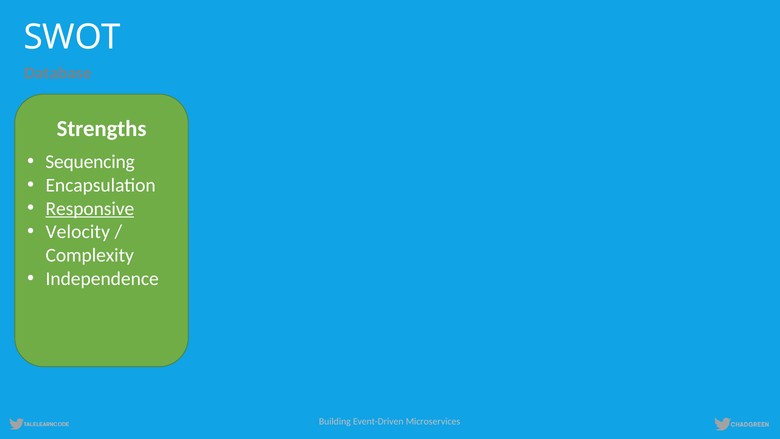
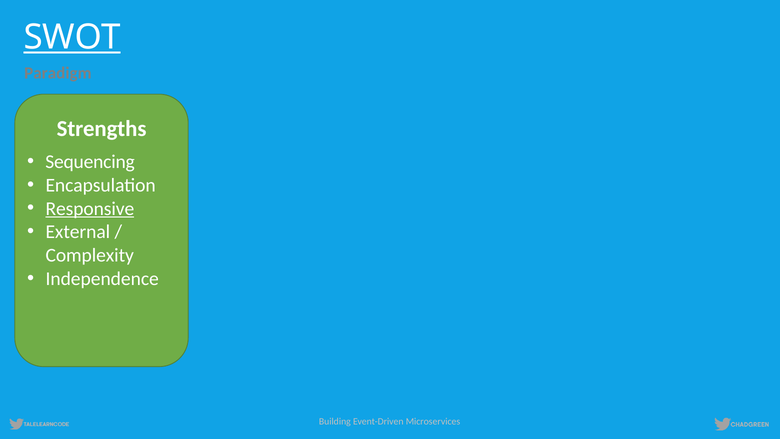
SWOT underline: none -> present
Database: Database -> Paradigm
Velocity: Velocity -> External
